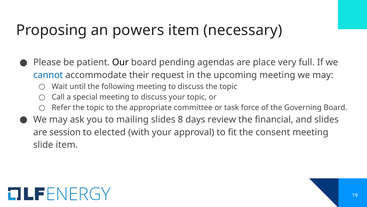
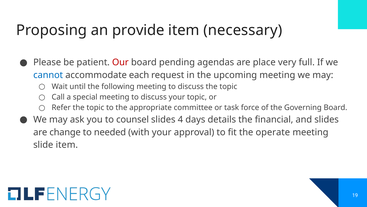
powers: powers -> provide
Our colour: black -> red
their: their -> each
mailing: mailing -> counsel
8: 8 -> 4
review: review -> details
session: session -> change
elected: elected -> needed
consent: consent -> operate
